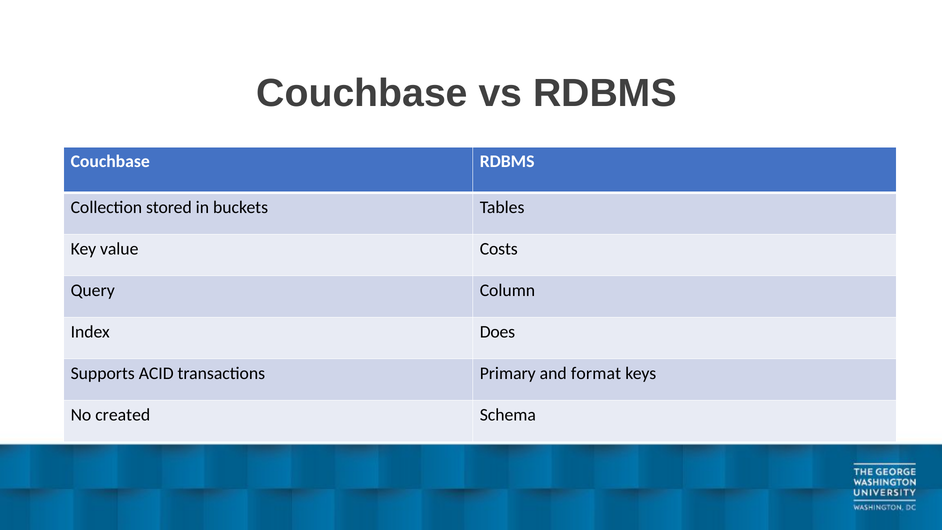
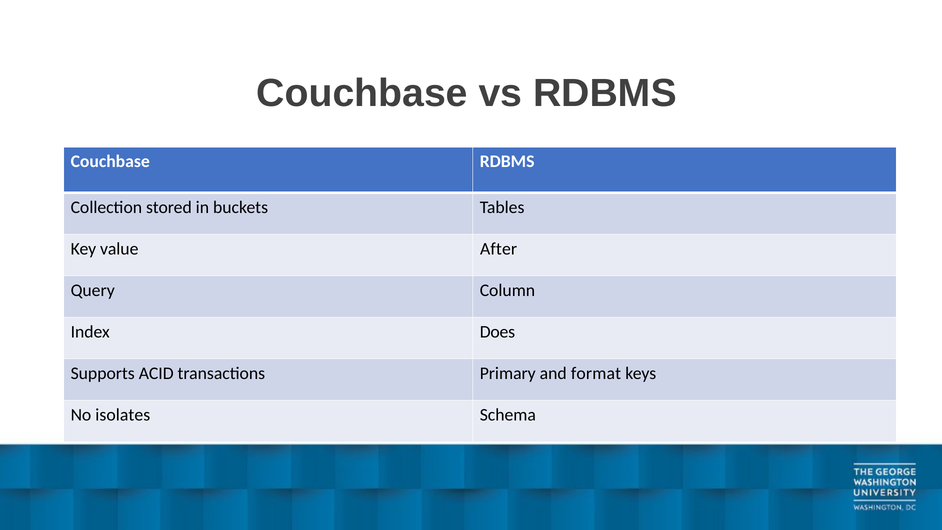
Costs: Costs -> After
created: created -> isolates
